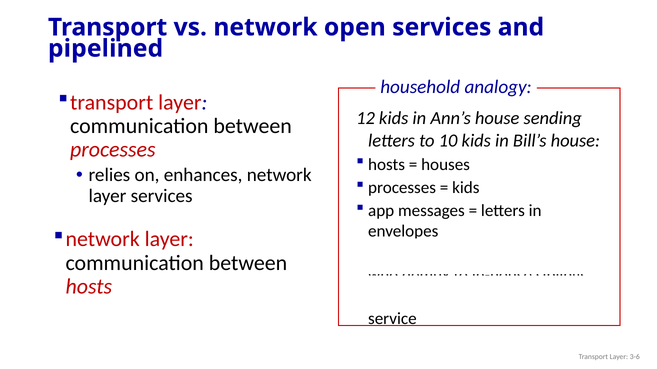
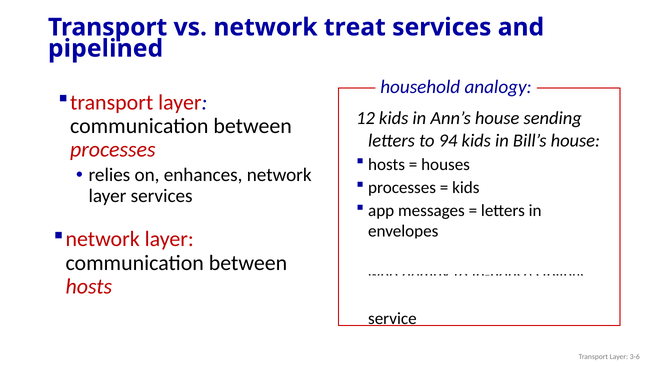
open: open -> treat
10: 10 -> 94
